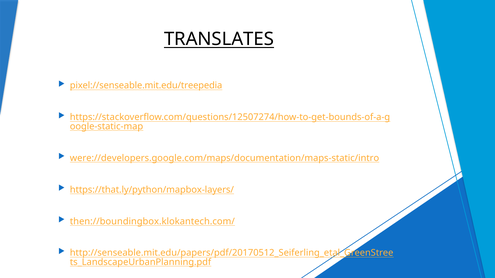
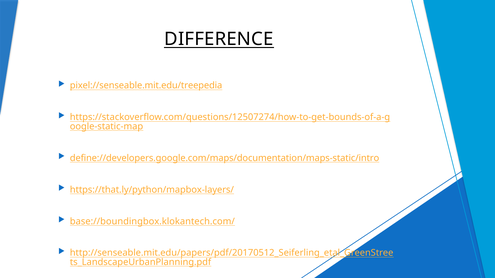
TRANSLATES: TRANSLATES -> DIFFERENCE
were://developers.google.com/maps/documentation/maps-static/intro: were://developers.google.com/maps/documentation/maps-static/intro -> define://developers.google.com/maps/documentation/maps-static/intro
then://boundingbox.klokantech.com/: then://boundingbox.klokantech.com/ -> base://boundingbox.klokantech.com/
